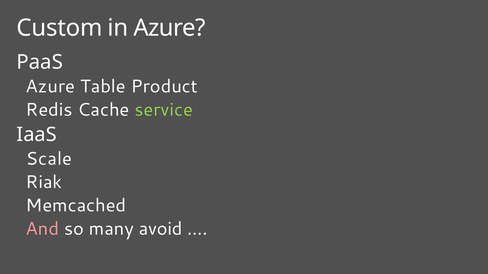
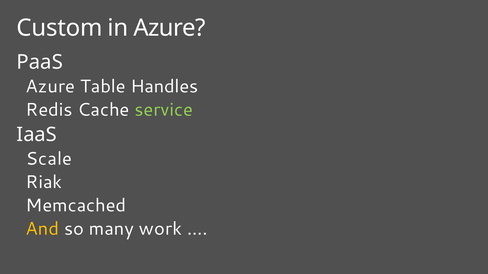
Product: Product -> Handles
And colour: pink -> yellow
avoid: avoid -> work
